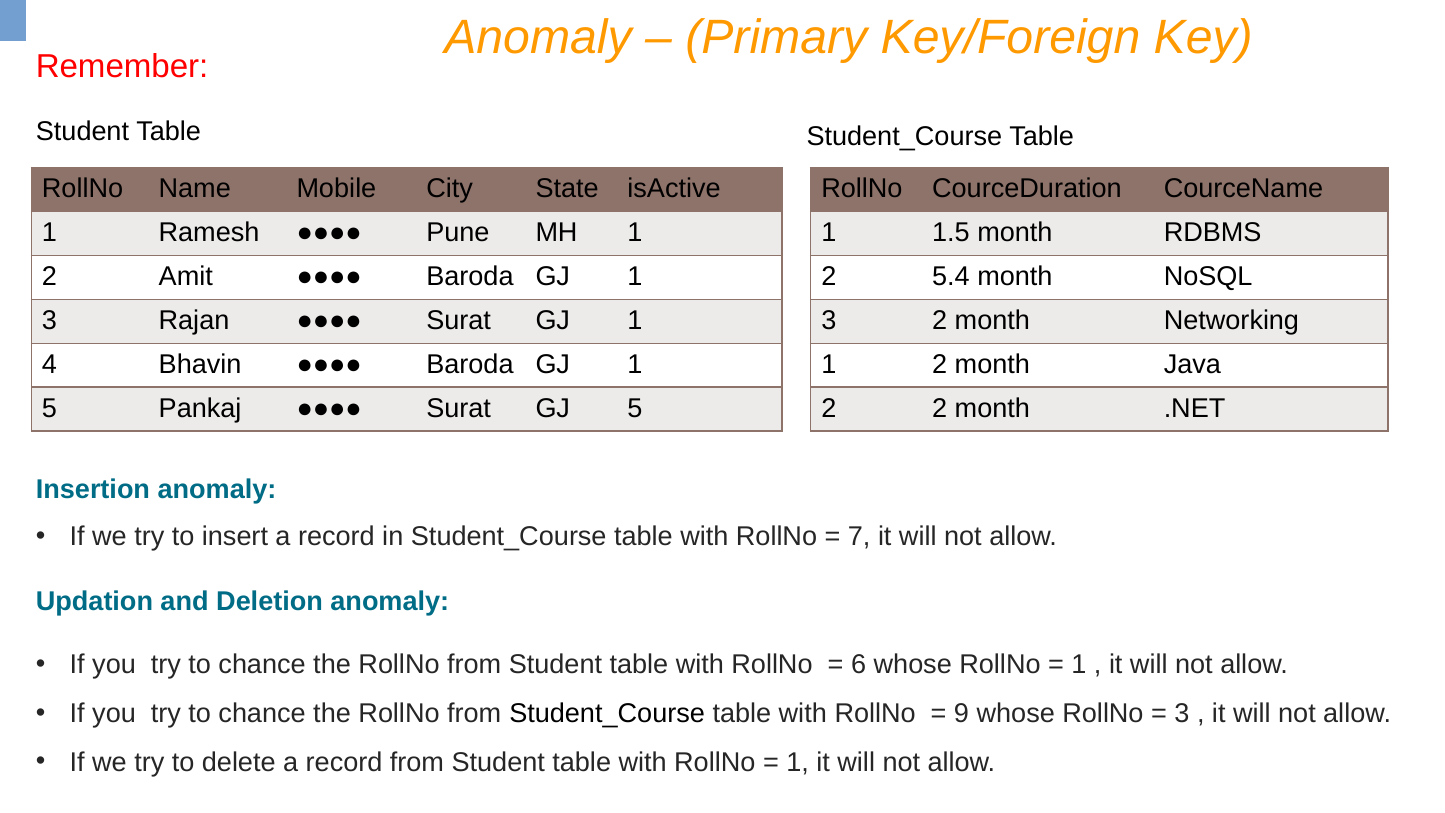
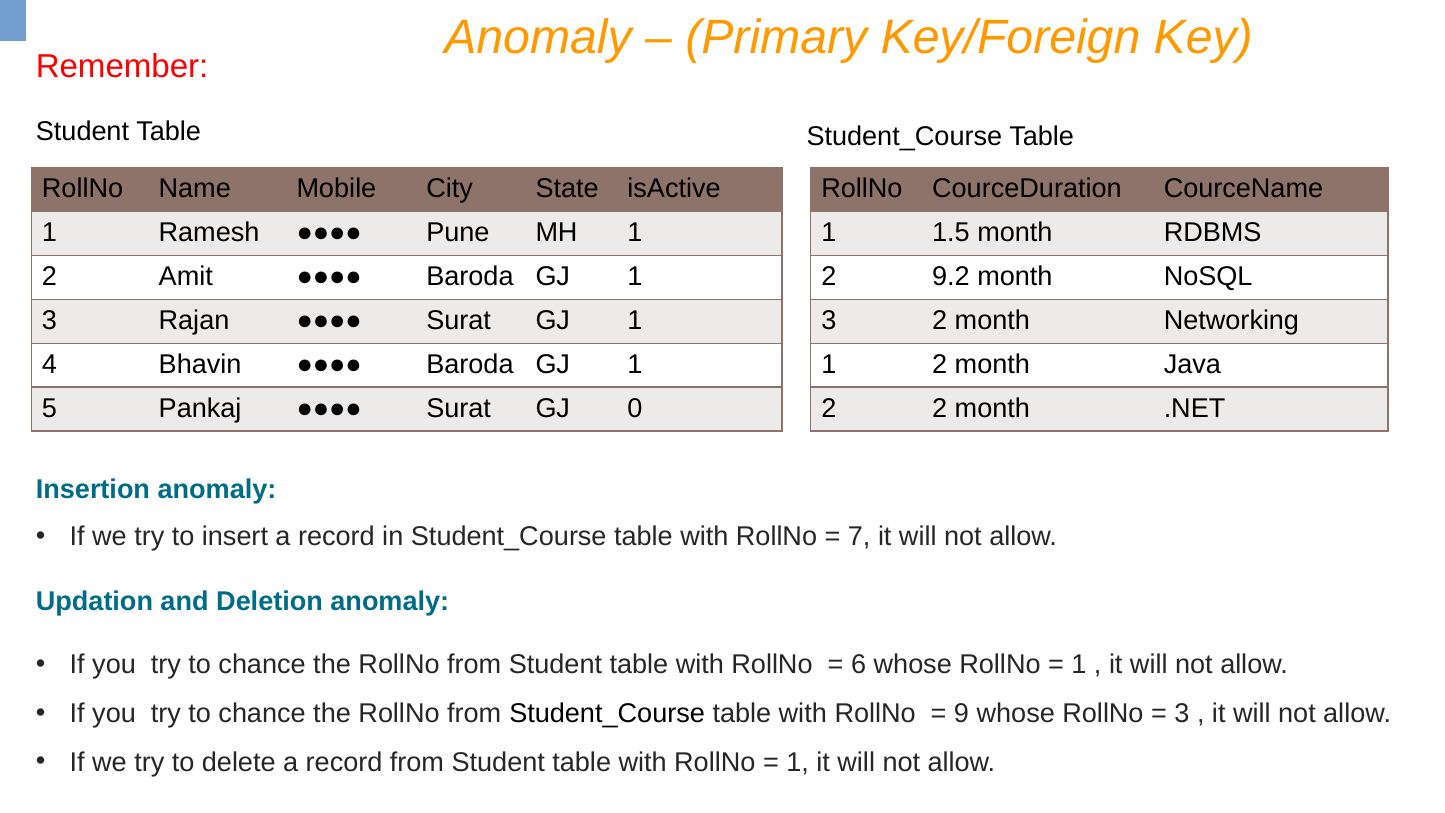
5.4: 5.4 -> 9.2
GJ 5: 5 -> 0
